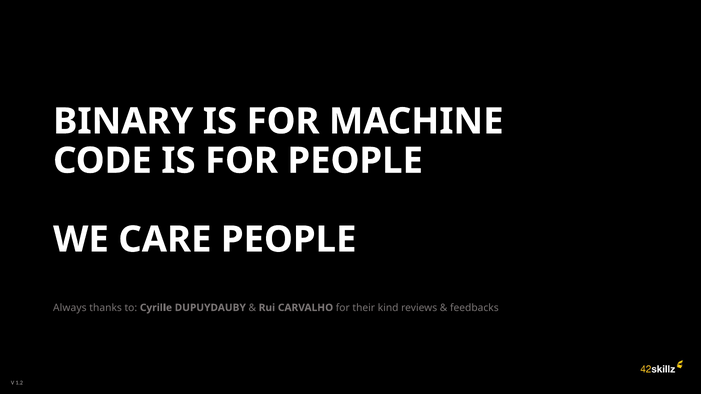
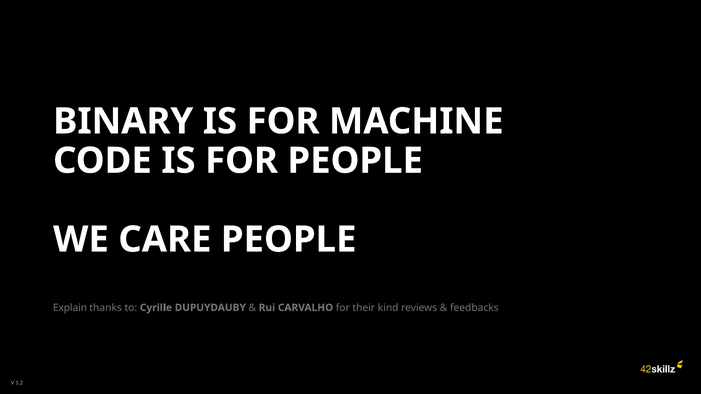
Always: Always -> Explain
